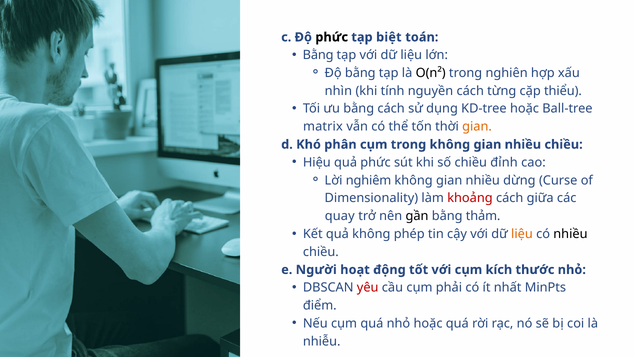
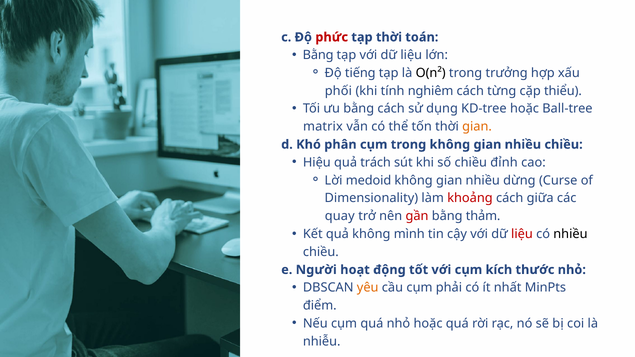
phức at (332, 37) colour: black -> red
tạp biệt: biệt -> thời
Độ bằng: bằng -> tiếng
nghiên: nghiên -> trưởng
nhìn: nhìn -> phối
nguyền: nguyền -> nghiêm
quả phức: phức -> trách
nghiêm: nghiêm -> medoid
gần colour: black -> red
phép: phép -> mình
liệu at (522, 234) colour: orange -> red
yêu colour: red -> orange
